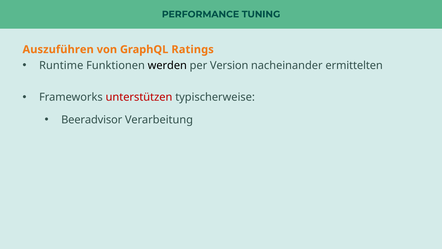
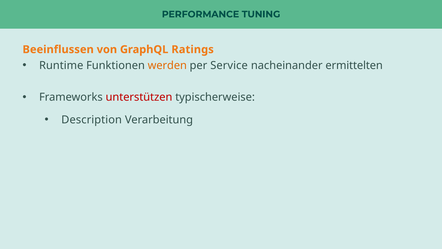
Auszuführen: Auszuführen -> Beeinflussen
werden colour: black -> orange
Version: Version -> Service
Beeradvisor: Beeradvisor -> Description
